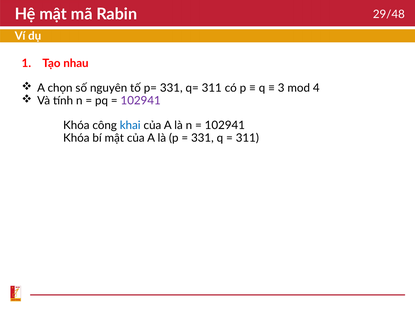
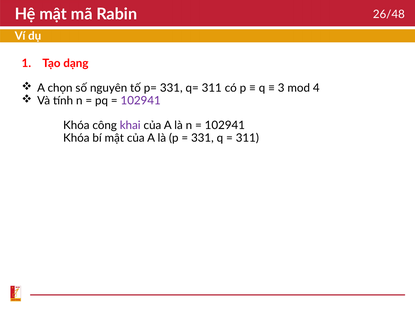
29/48: 29/48 -> 26/48
nhau: nhau -> dạng
khai colour: blue -> purple
